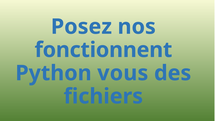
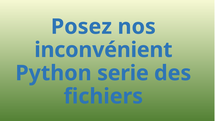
fonctionnent: fonctionnent -> inconvénient
vous: vous -> serie
